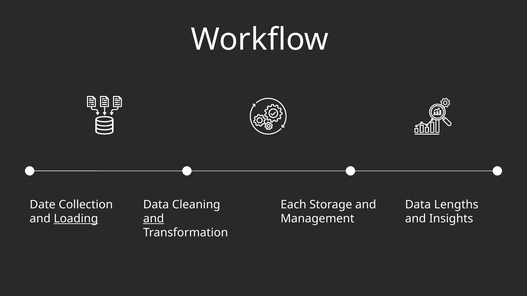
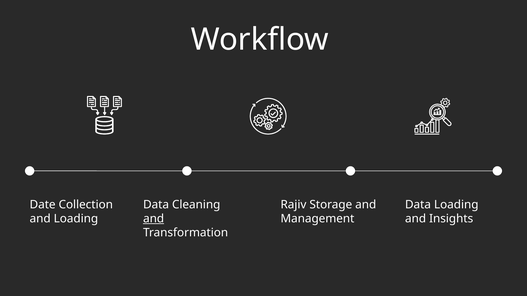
Each: Each -> Rajiv
Data Lengths: Lengths -> Loading
Loading at (76, 219) underline: present -> none
